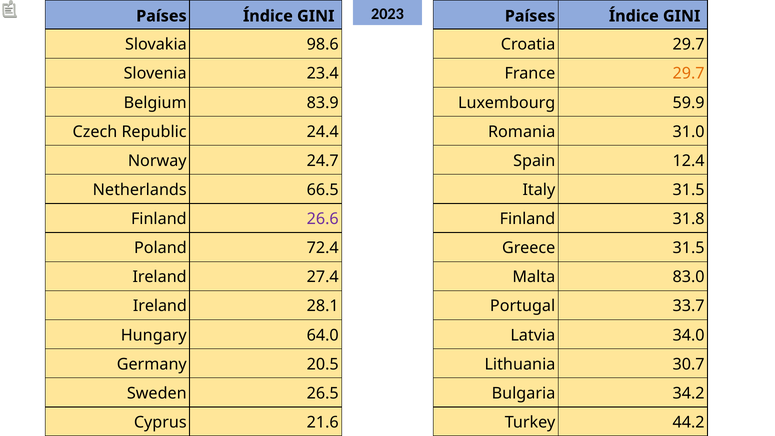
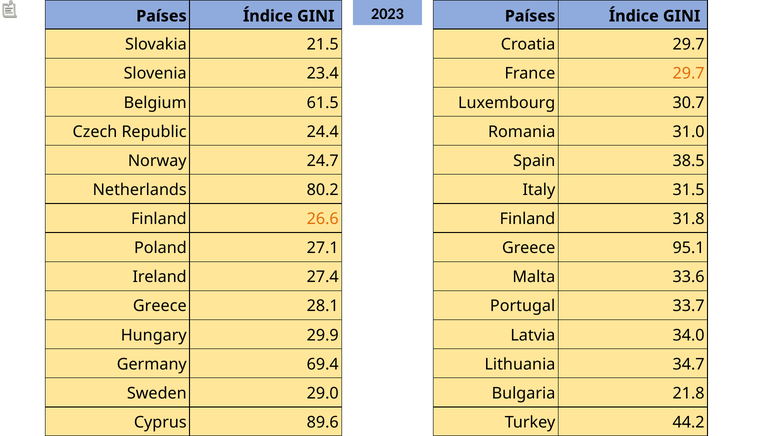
98.6: 98.6 -> 21.5
83.9: 83.9 -> 61.5
59.9: 59.9 -> 30.7
12.4: 12.4 -> 38.5
66.5: 66.5 -> 80.2
26.6 colour: purple -> orange
72.4: 72.4 -> 27.1
Greece 31.5: 31.5 -> 95.1
83.0: 83.0 -> 33.6
Ireland at (160, 306): Ireland -> Greece
64.0: 64.0 -> 29.9
20.5: 20.5 -> 69.4
30.7: 30.7 -> 34.7
26.5: 26.5 -> 29.0
34.2: 34.2 -> 21.8
21.6: 21.6 -> 89.6
